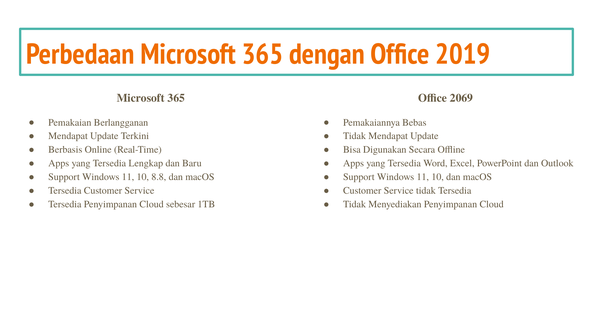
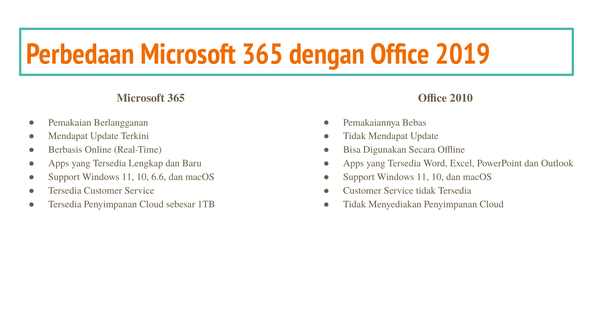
2069: 2069 -> 2010
8.8: 8.8 -> 6.6
